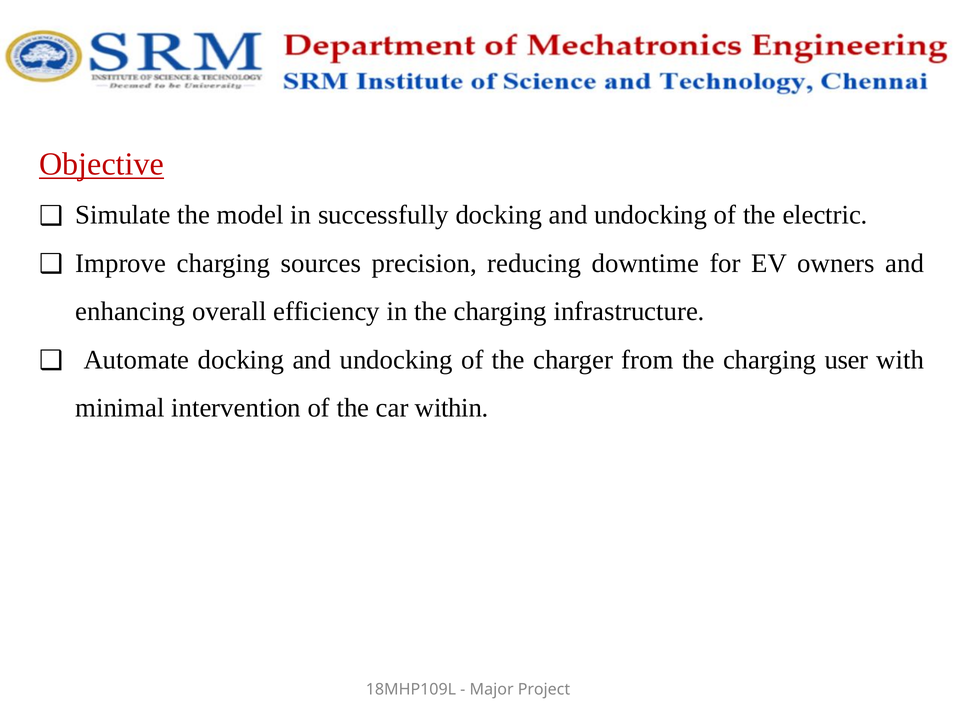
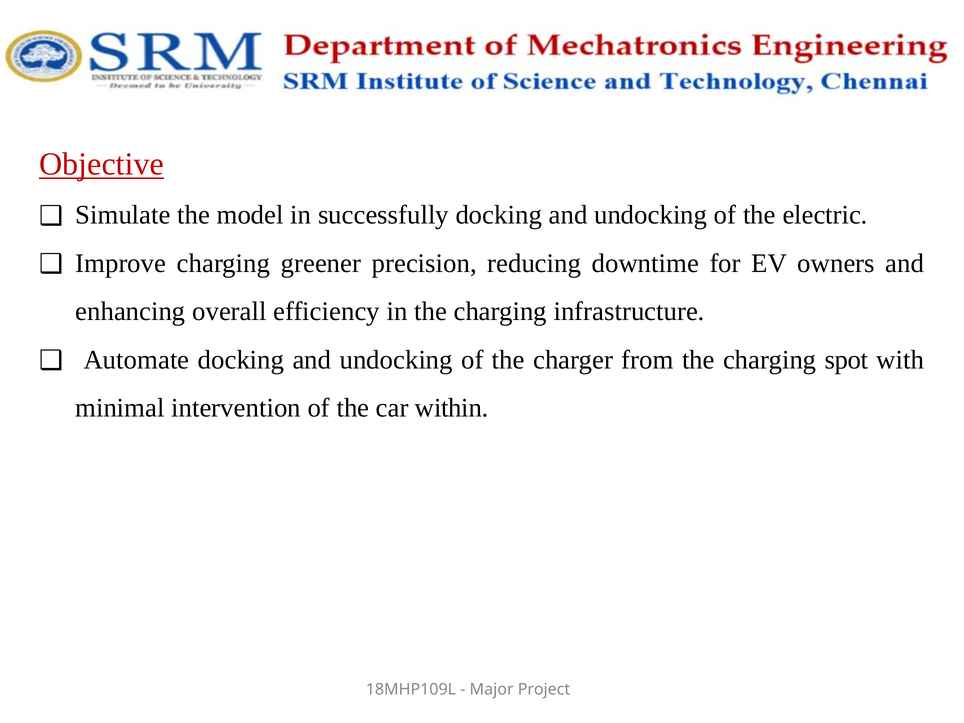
sources: sources -> greener
user: user -> spot
